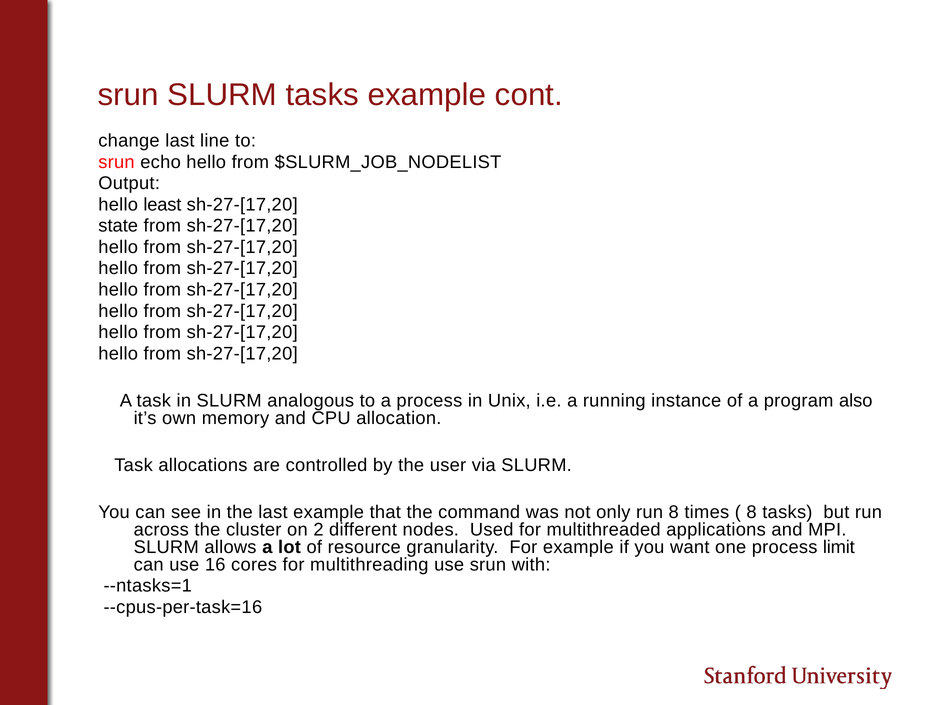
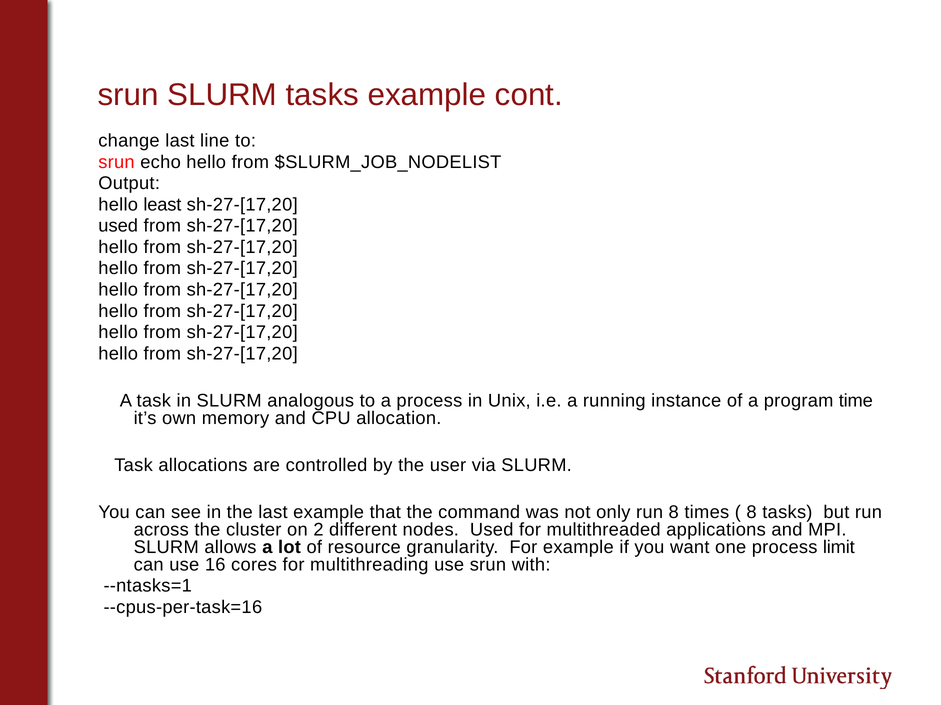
state at (118, 226): state -> used
also: also -> time
